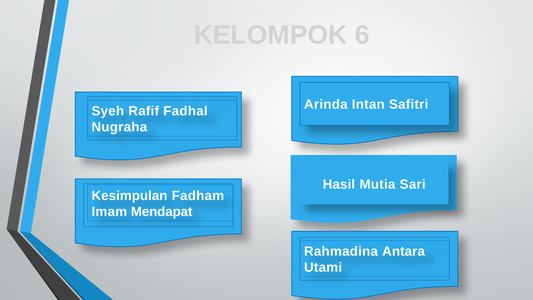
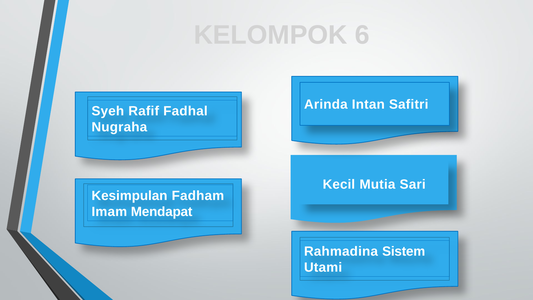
Hasil: Hasil -> Kecil
Antara: Antara -> Sistem
